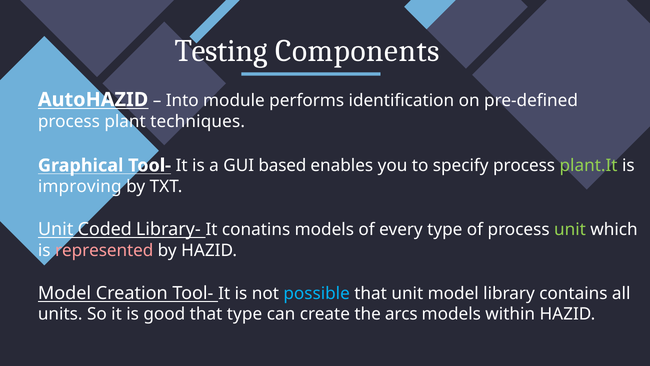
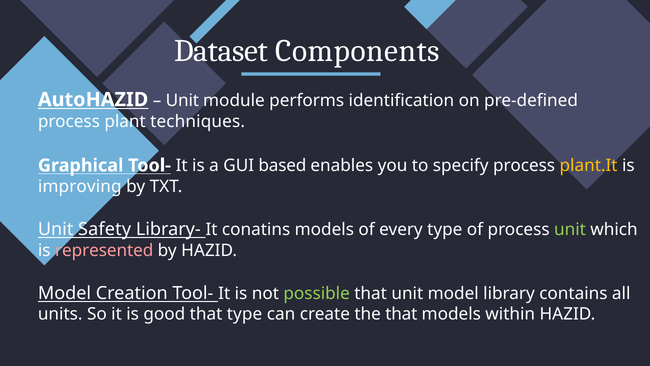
Testing: Testing -> Dataset
Into at (182, 100): Into -> Unit
plant.It colour: light green -> yellow
Coded: Coded -> Safety
possible colour: light blue -> light green
the arcs: arcs -> that
